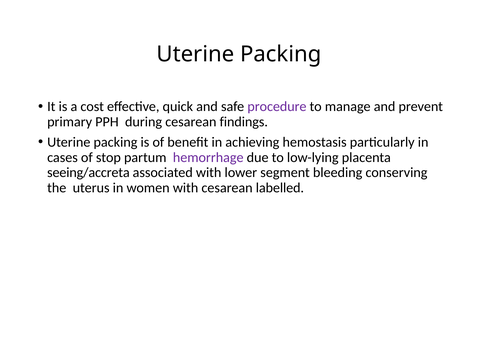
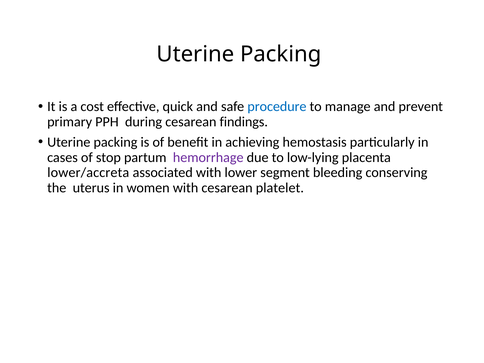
procedure colour: purple -> blue
seeing/accreta: seeing/accreta -> lower/accreta
labelled: labelled -> platelet
